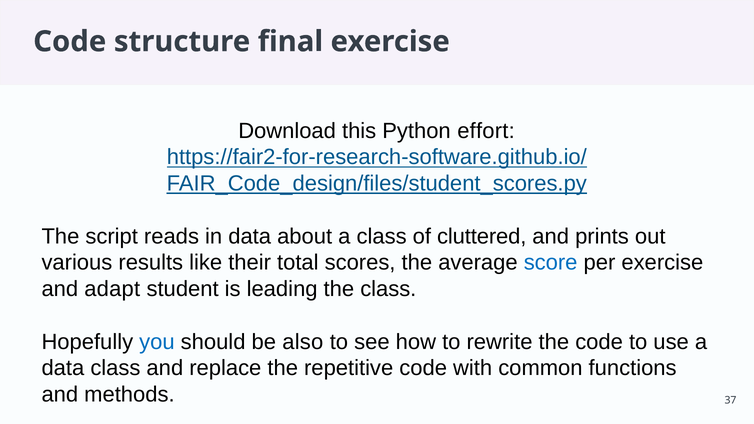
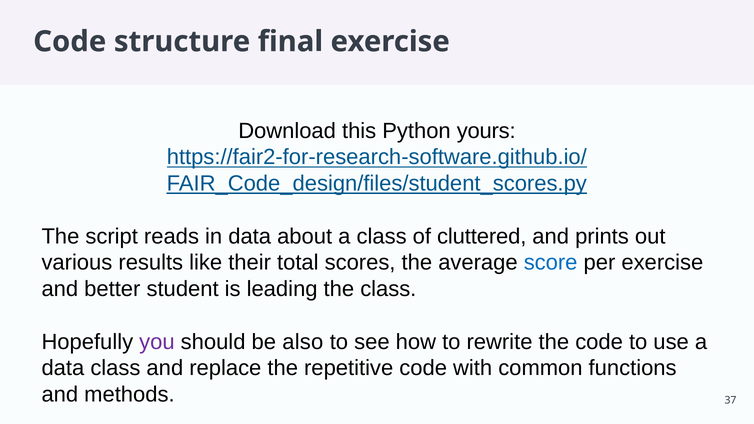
effort: effort -> yours
adapt: adapt -> better
you colour: blue -> purple
